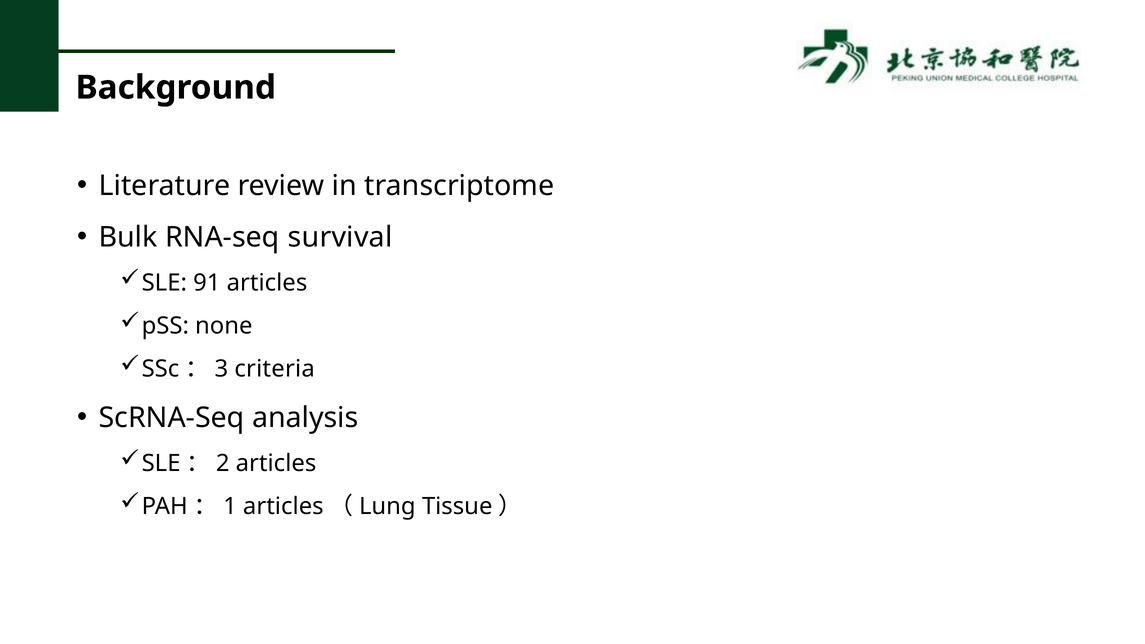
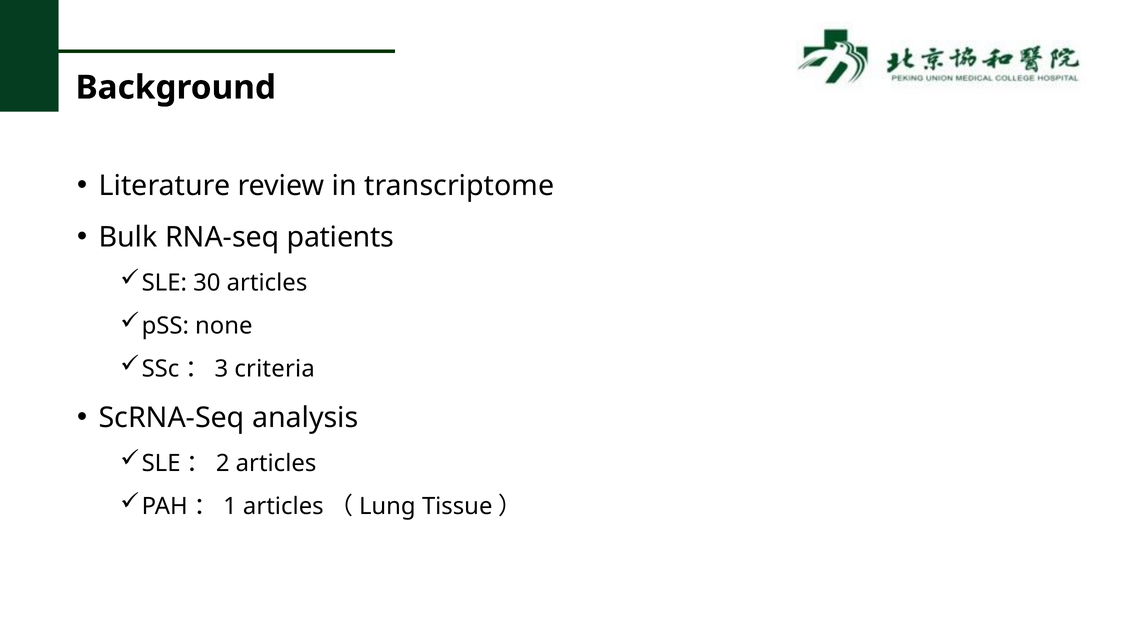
survival: survival -> patients
91: 91 -> 30
